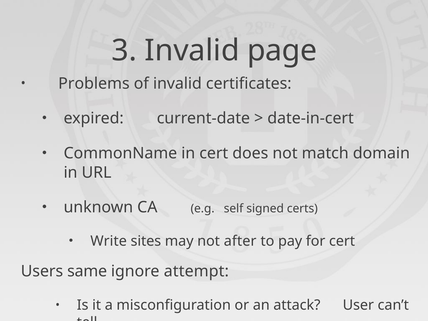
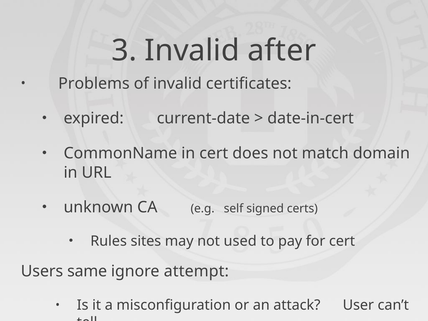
page: page -> after
Write: Write -> Rules
after: after -> used
